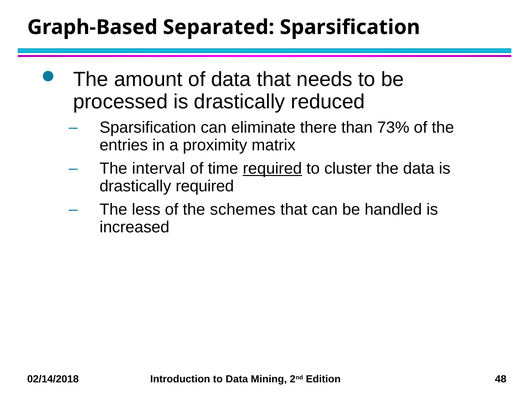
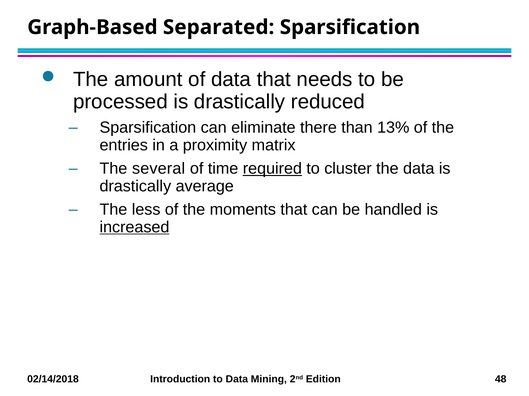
73%: 73% -> 13%
interval: interval -> several
drastically required: required -> average
schemes: schemes -> moments
increased underline: none -> present
